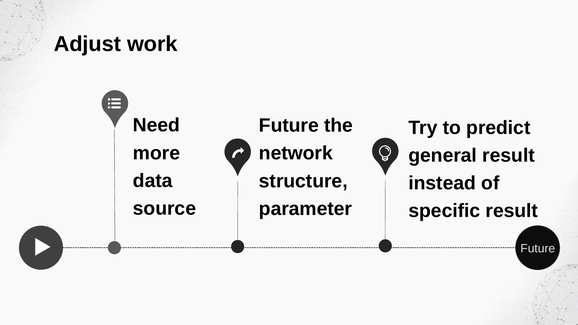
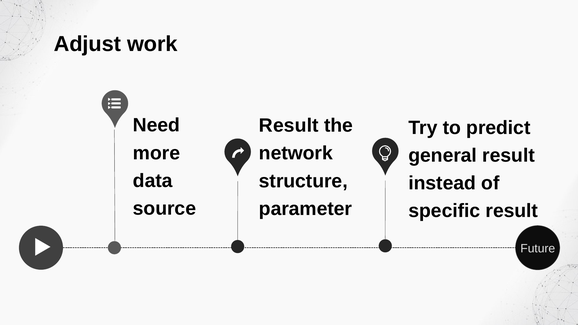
Future at (289, 126): Future -> Result
